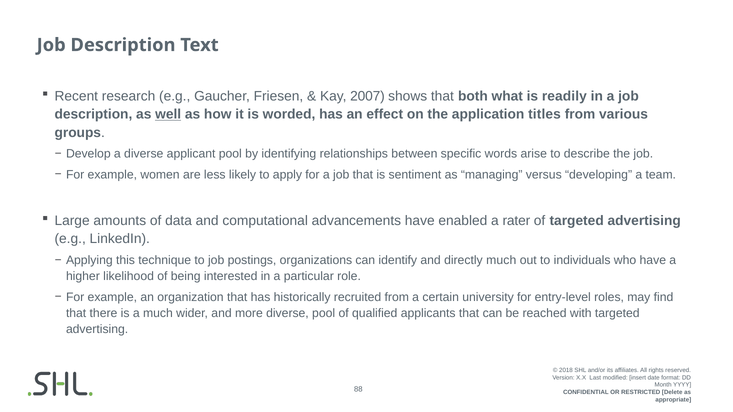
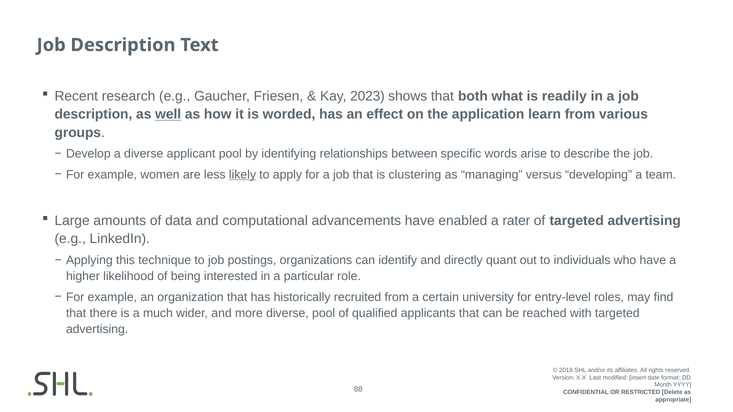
2007: 2007 -> 2023
titles: titles -> learn
likely underline: none -> present
sentiment: sentiment -> clustering
directly much: much -> quant
